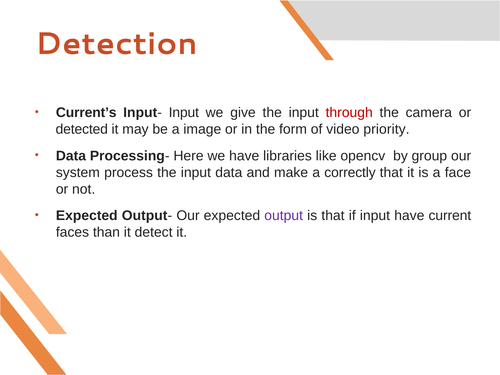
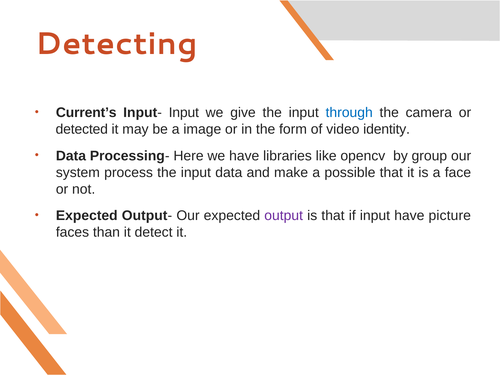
Detection: Detection -> Detecting
through colour: red -> blue
priority: priority -> identity
correctly: correctly -> possible
current: current -> picture
